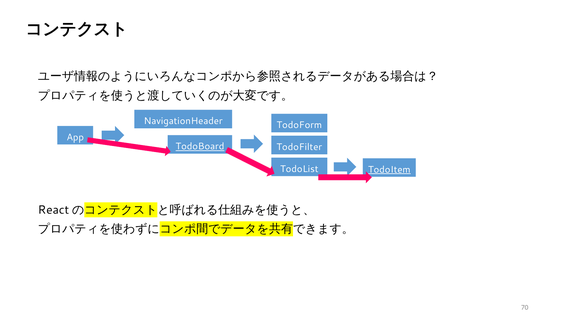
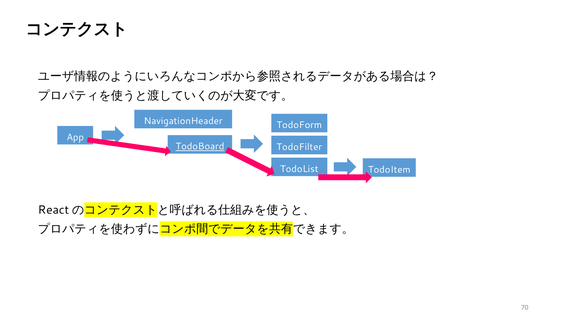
TodoItem underline: present -> none
